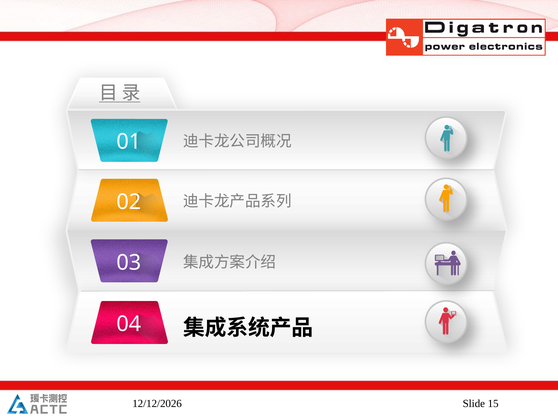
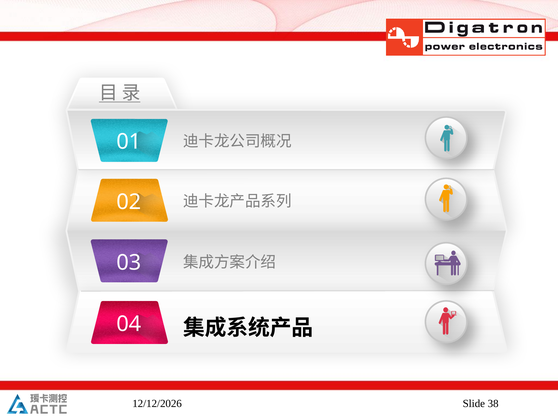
15: 15 -> 38
